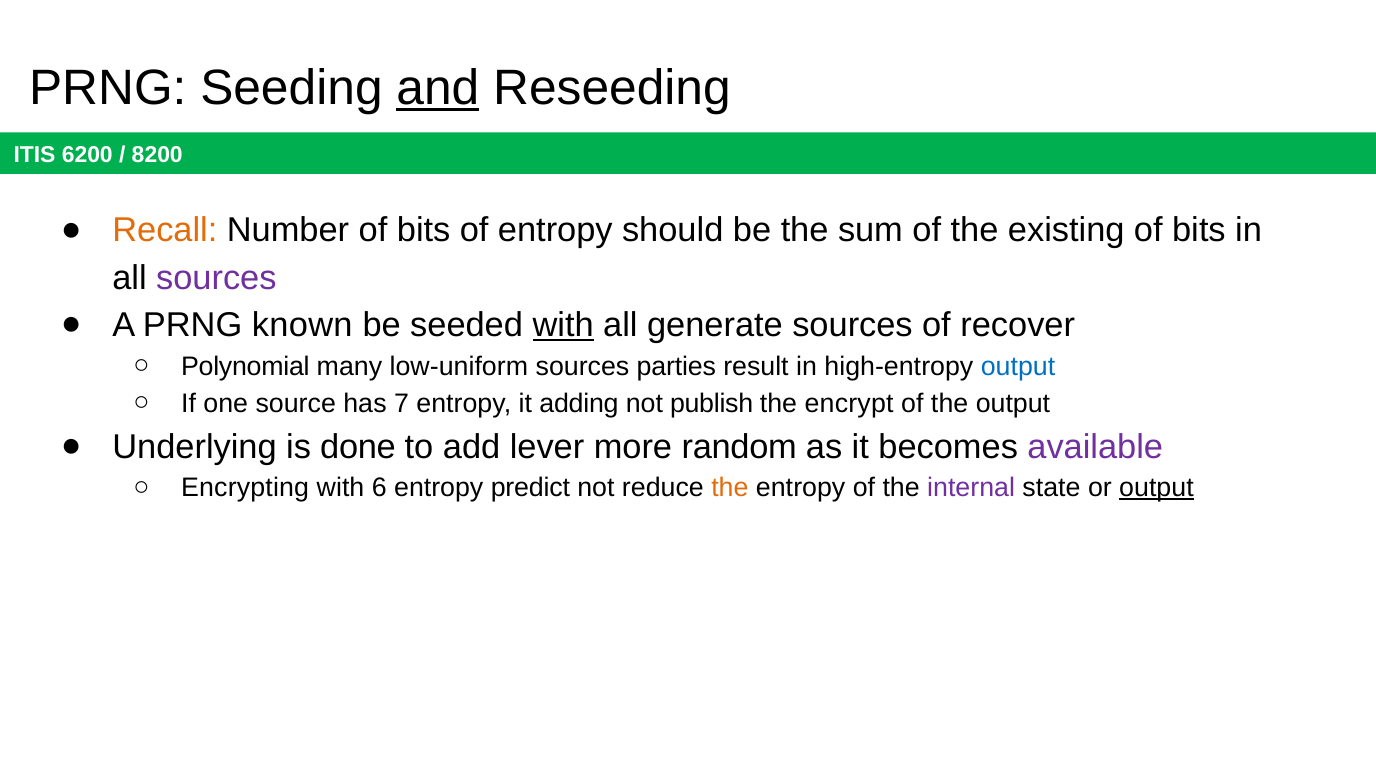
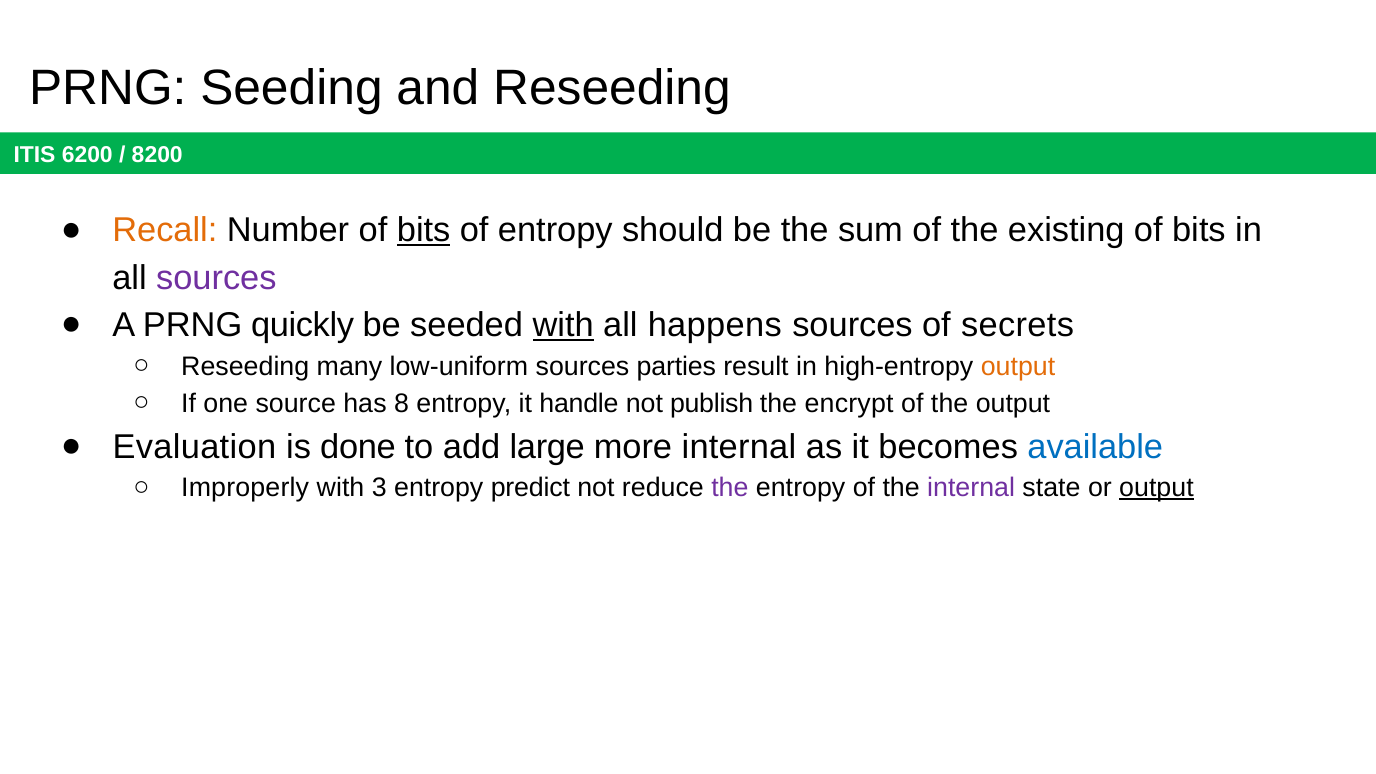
and underline: present -> none
bits at (424, 231) underline: none -> present
known: known -> quickly
generate: generate -> happens
recover: recover -> secrets
Polynomial at (245, 366): Polynomial -> Reseeding
output at (1018, 366) colour: blue -> orange
7: 7 -> 8
adding: adding -> handle
Underlying: Underlying -> Evaluation
lever: lever -> large
more random: random -> internal
available colour: purple -> blue
Encrypting: Encrypting -> Improperly
6: 6 -> 3
the at (730, 488) colour: orange -> purple
